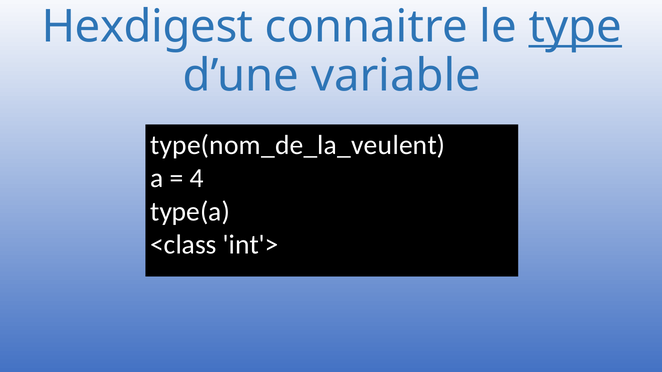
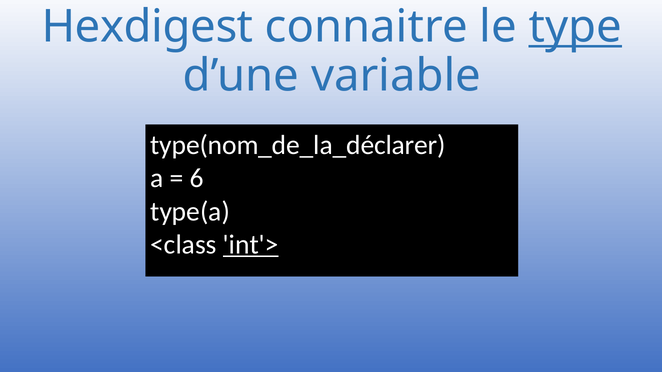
type(nom_de_la_veulent: type(nom_de_la_veulent -> type(nom_de_la_déclarer
4: 4 -> 6
int'> underline: none -> present
